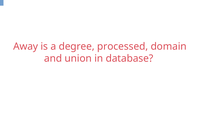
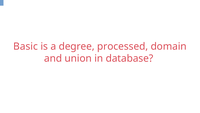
Away: Away -> Basic
